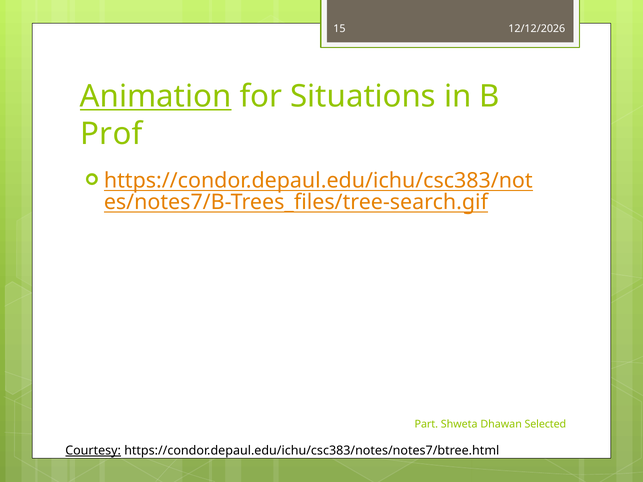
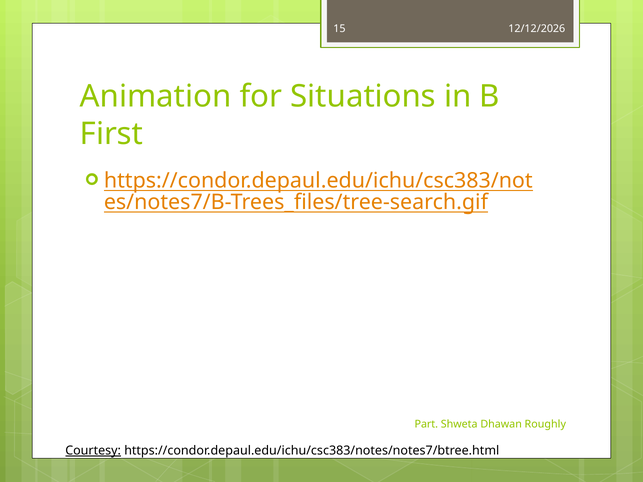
Animation underline: present -> none
Prof: Prof -> First
Selected: Selected -> Roughly
